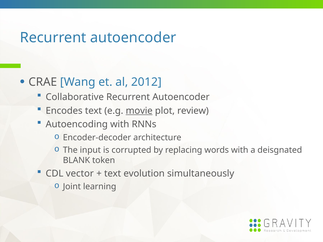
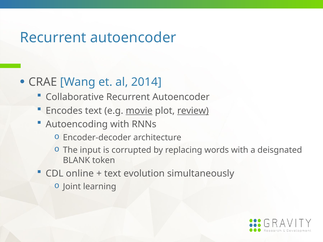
2012: 2012 -> 2014
review underline: none -> present
vector: vector -> online
